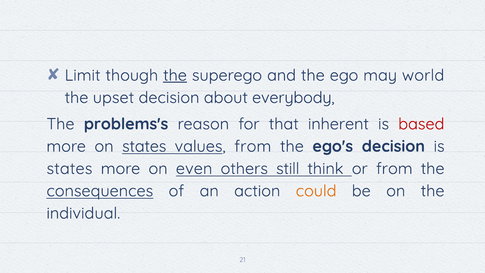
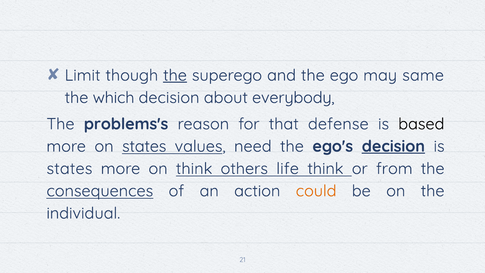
world: world -> same
upset: upset -> which
inherent: inherent -> defense
based colour: red -> black
values from: from -> need
decision at (393, 146) underline: none -> present
on even: even -> think
still: still -> life
